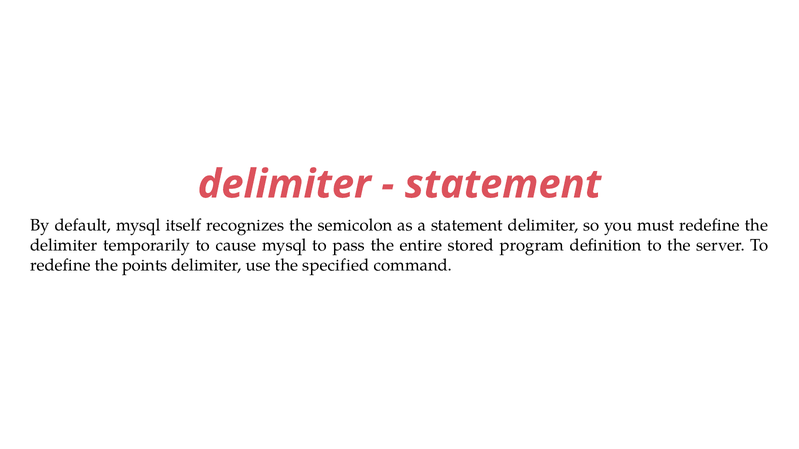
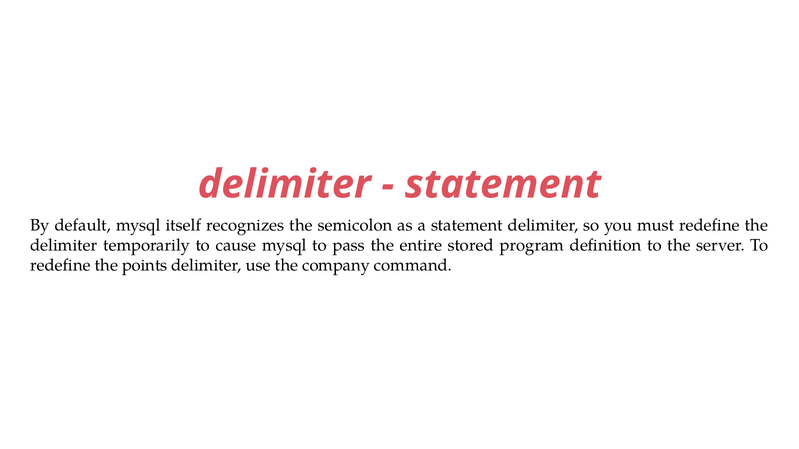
specified: specified -> company
